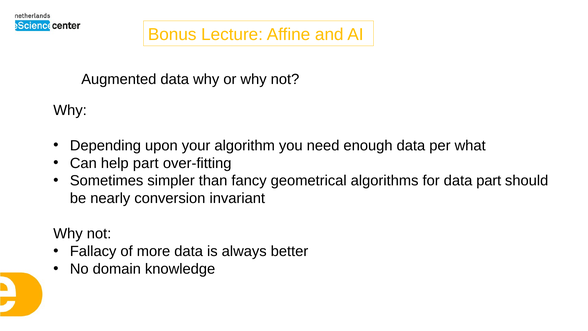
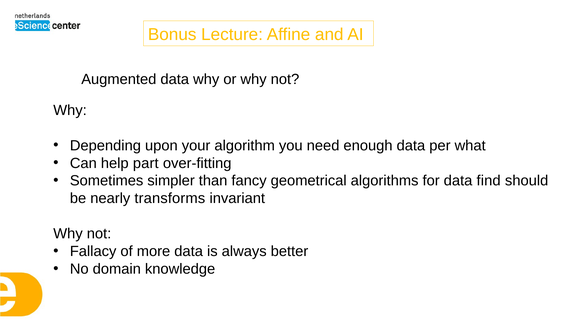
data part: part -> find
conversion: conversion -> transforms
